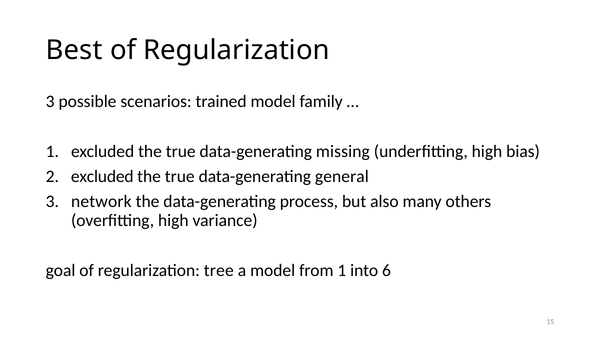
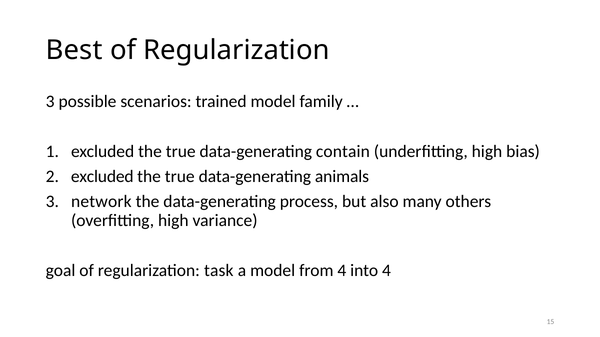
missing: missing -> contain
general: general -> animals
tree: tree -> task
from 1: 1 -> 4
into 6: 6 -> 4
